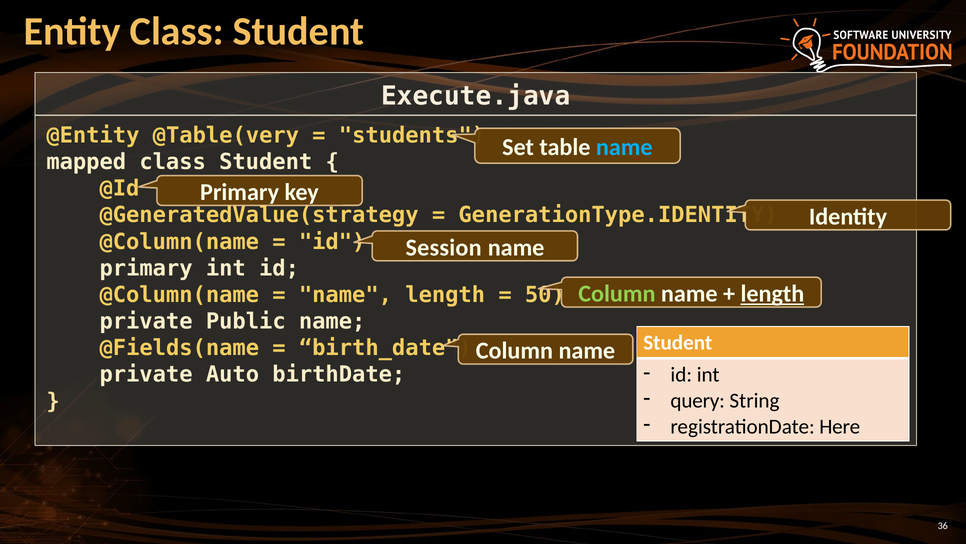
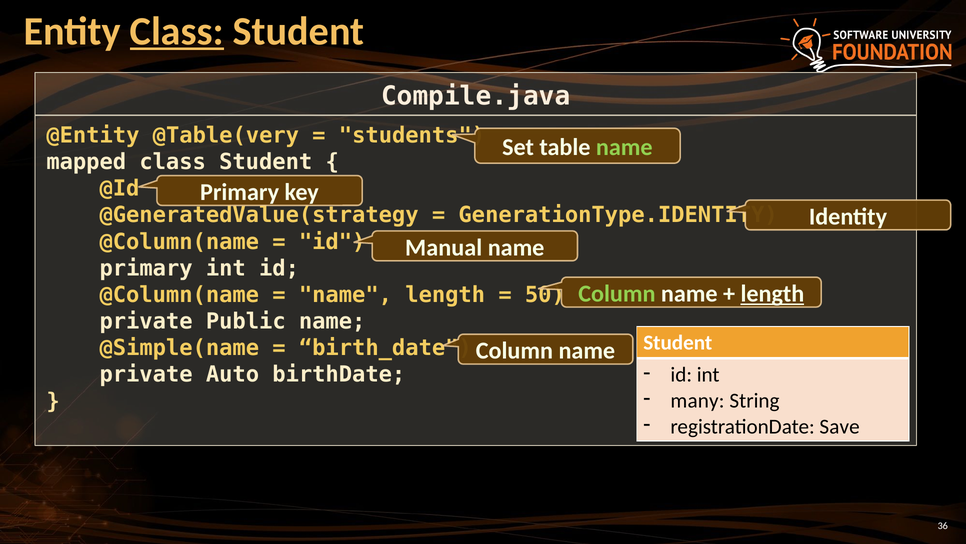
Class at (177, 32) underline: none -> present
Execute.java: Execute.java -> Compile.java
name at (624, 147) colour: light blue -> light green
Session: Session -> Manual
@Fields(name: @Fields(name -> @Simple(name
query: query -> many
Here: Here -> Save
